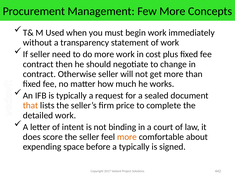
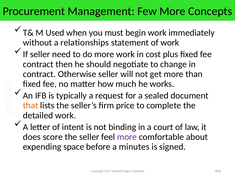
transparency: transparency -> relationships
more at (127, 137) colour: orange -> purple
a typically: typically -> minutes
